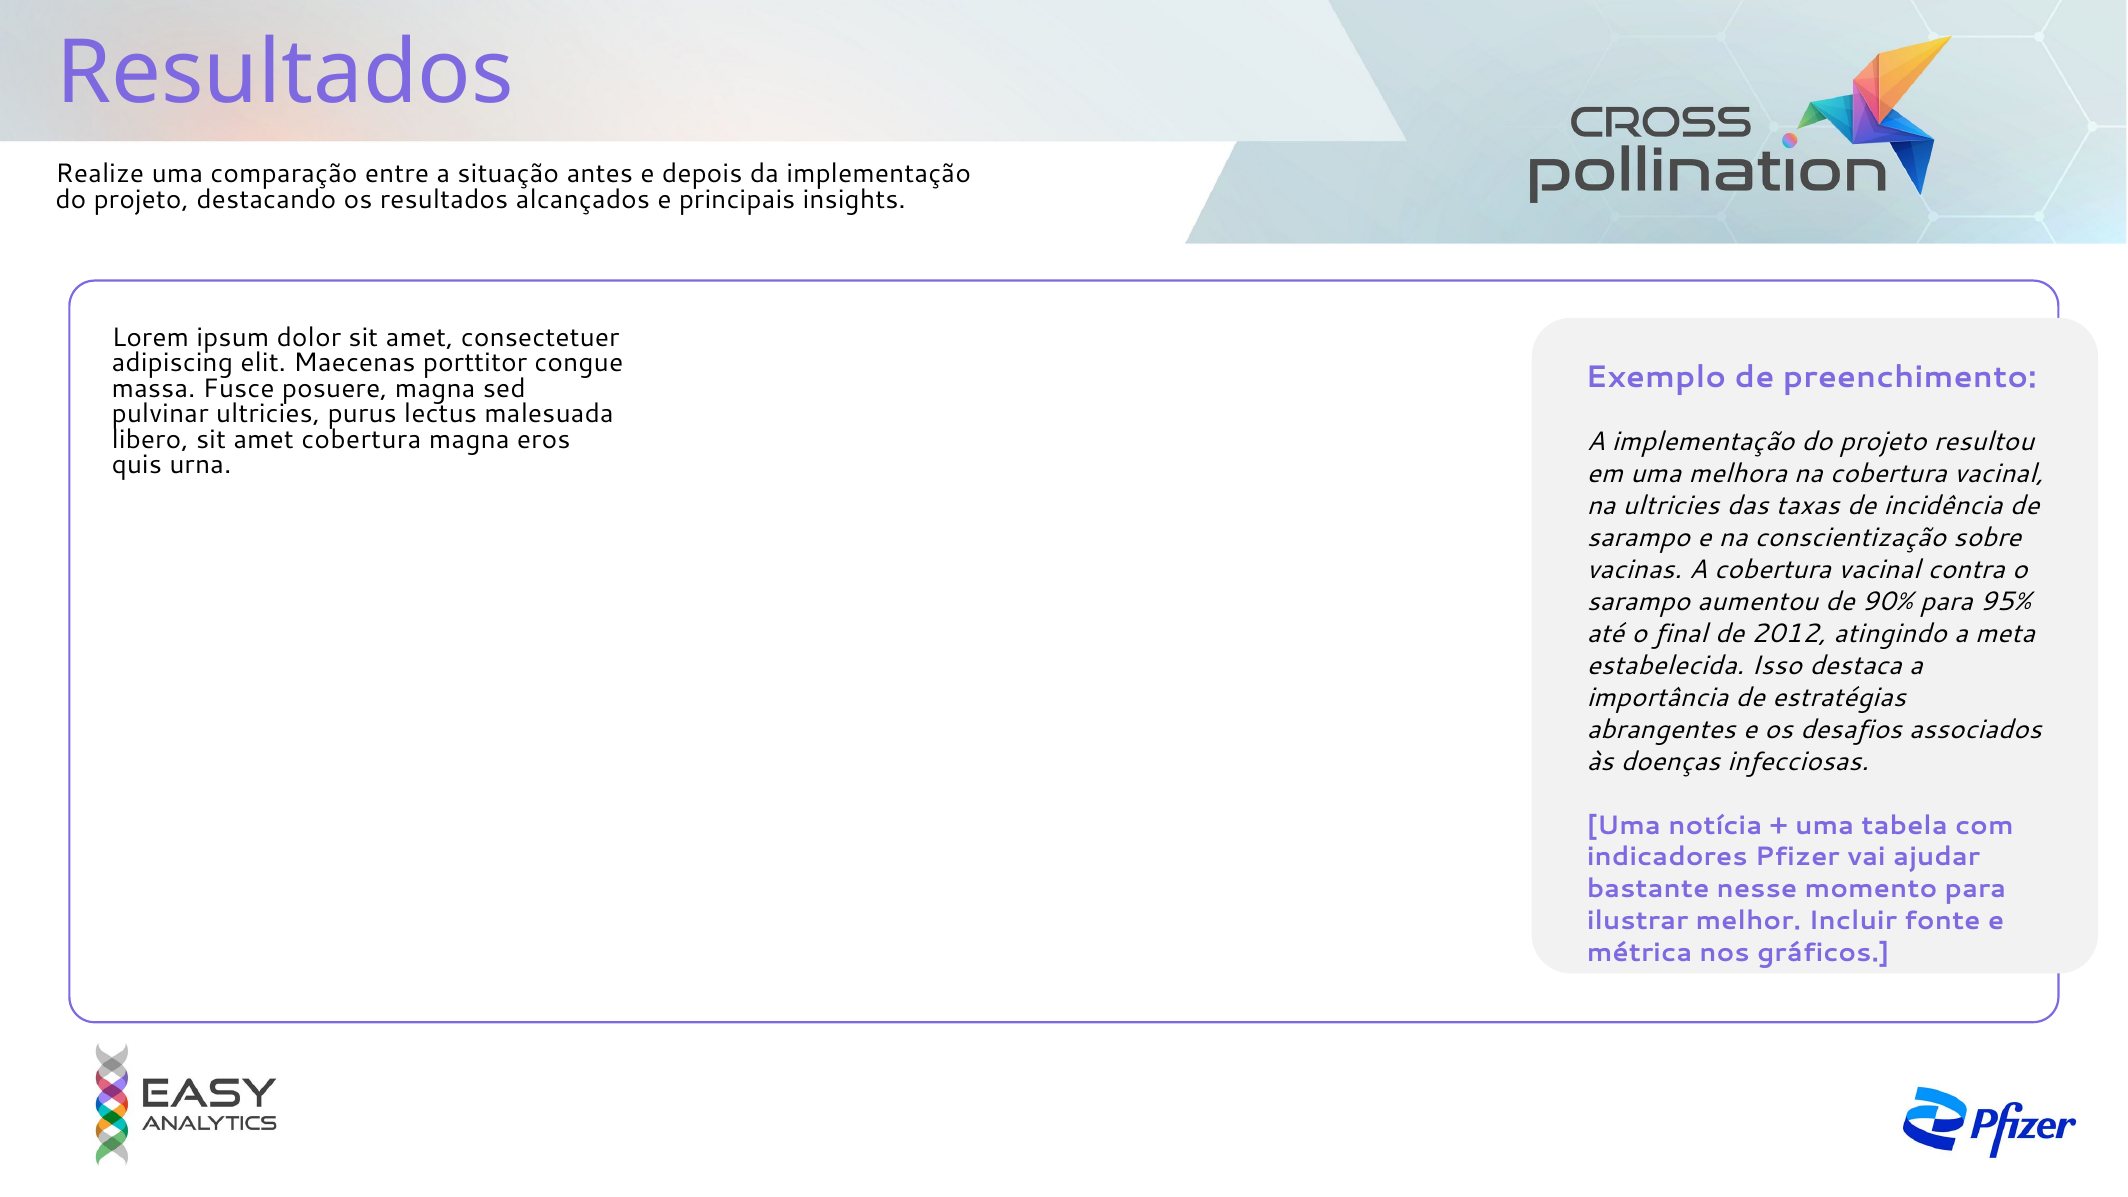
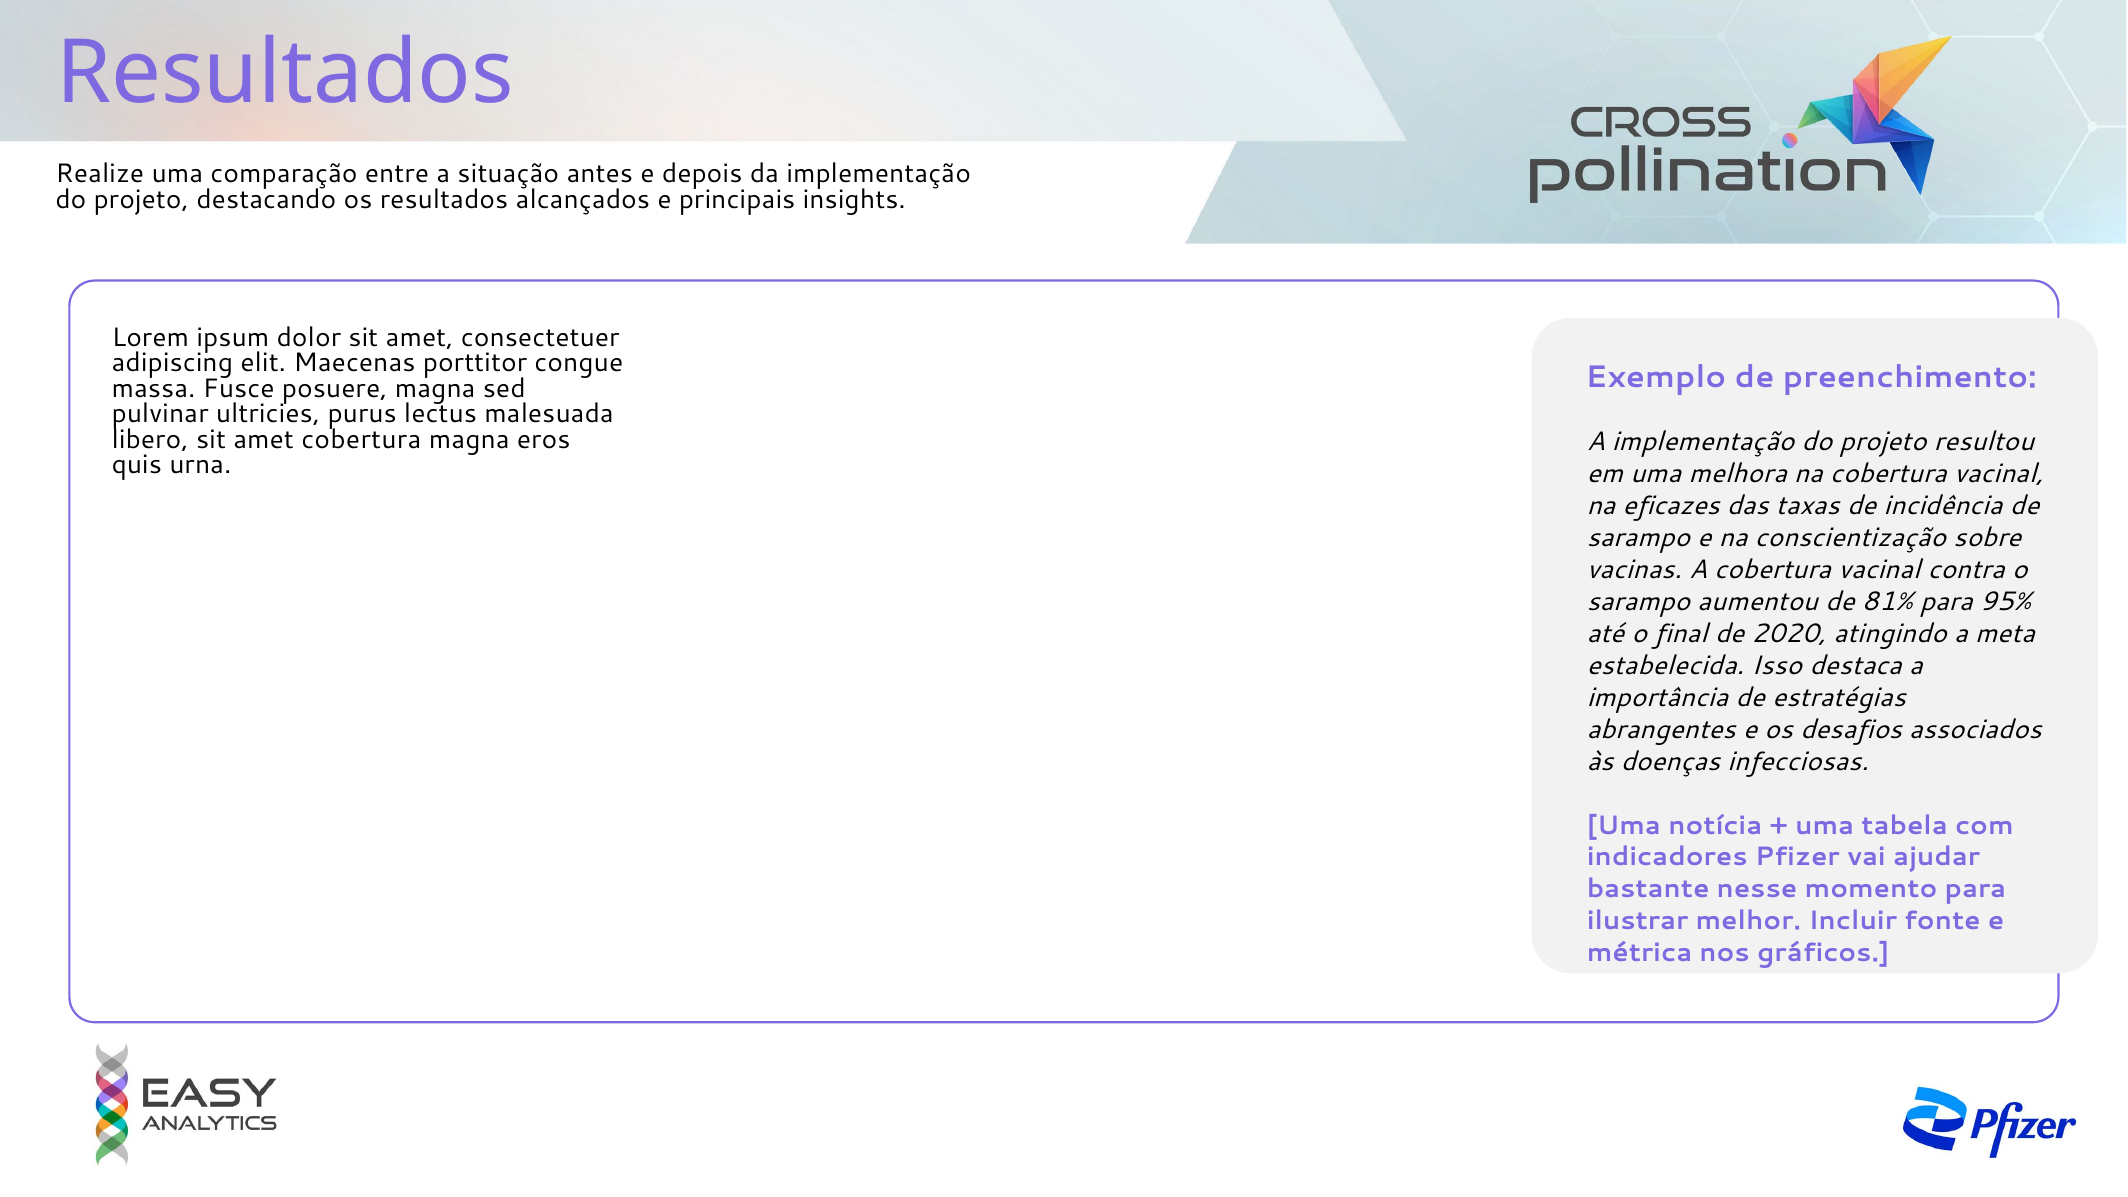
na ultricies: ultricies -> eficazes
90%: 90% -> 81%
2012: 2012 -> 2020
